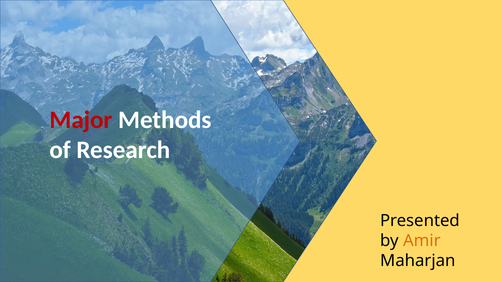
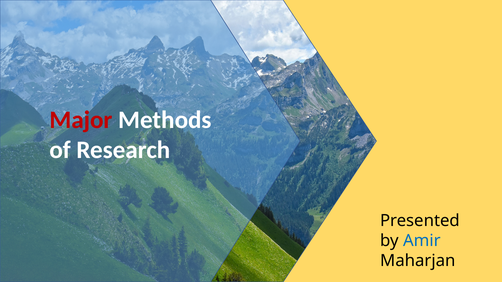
Amir colour: orange -> blue
